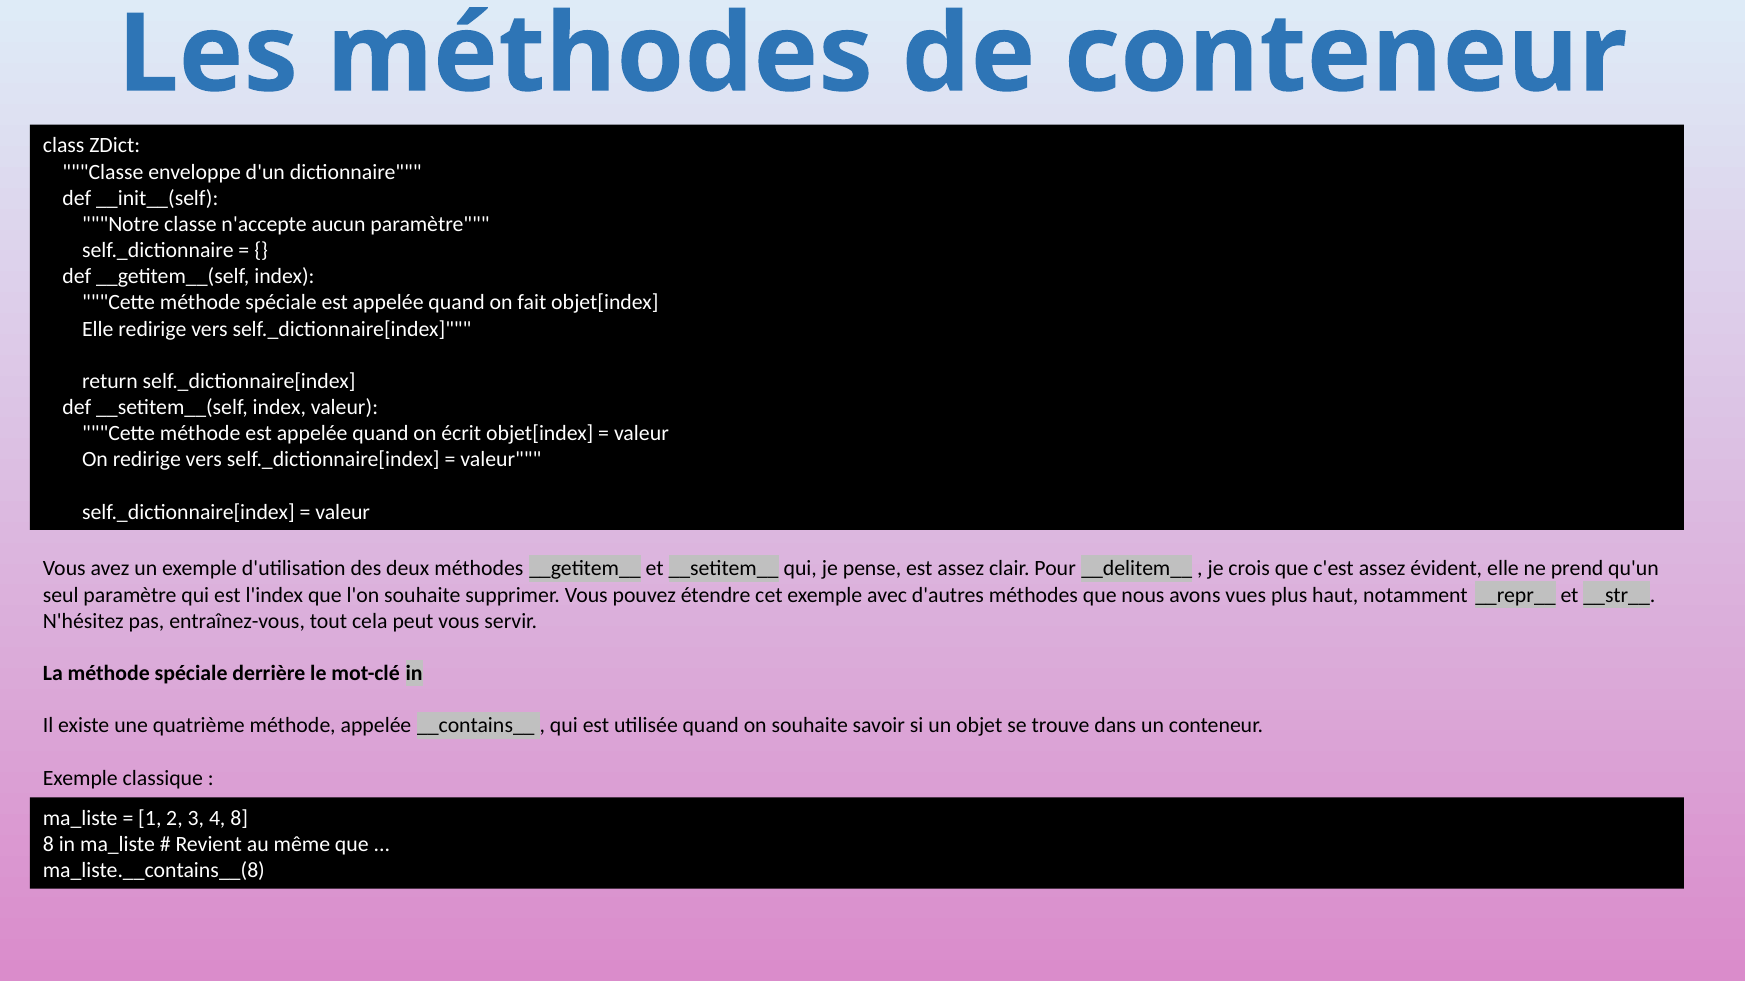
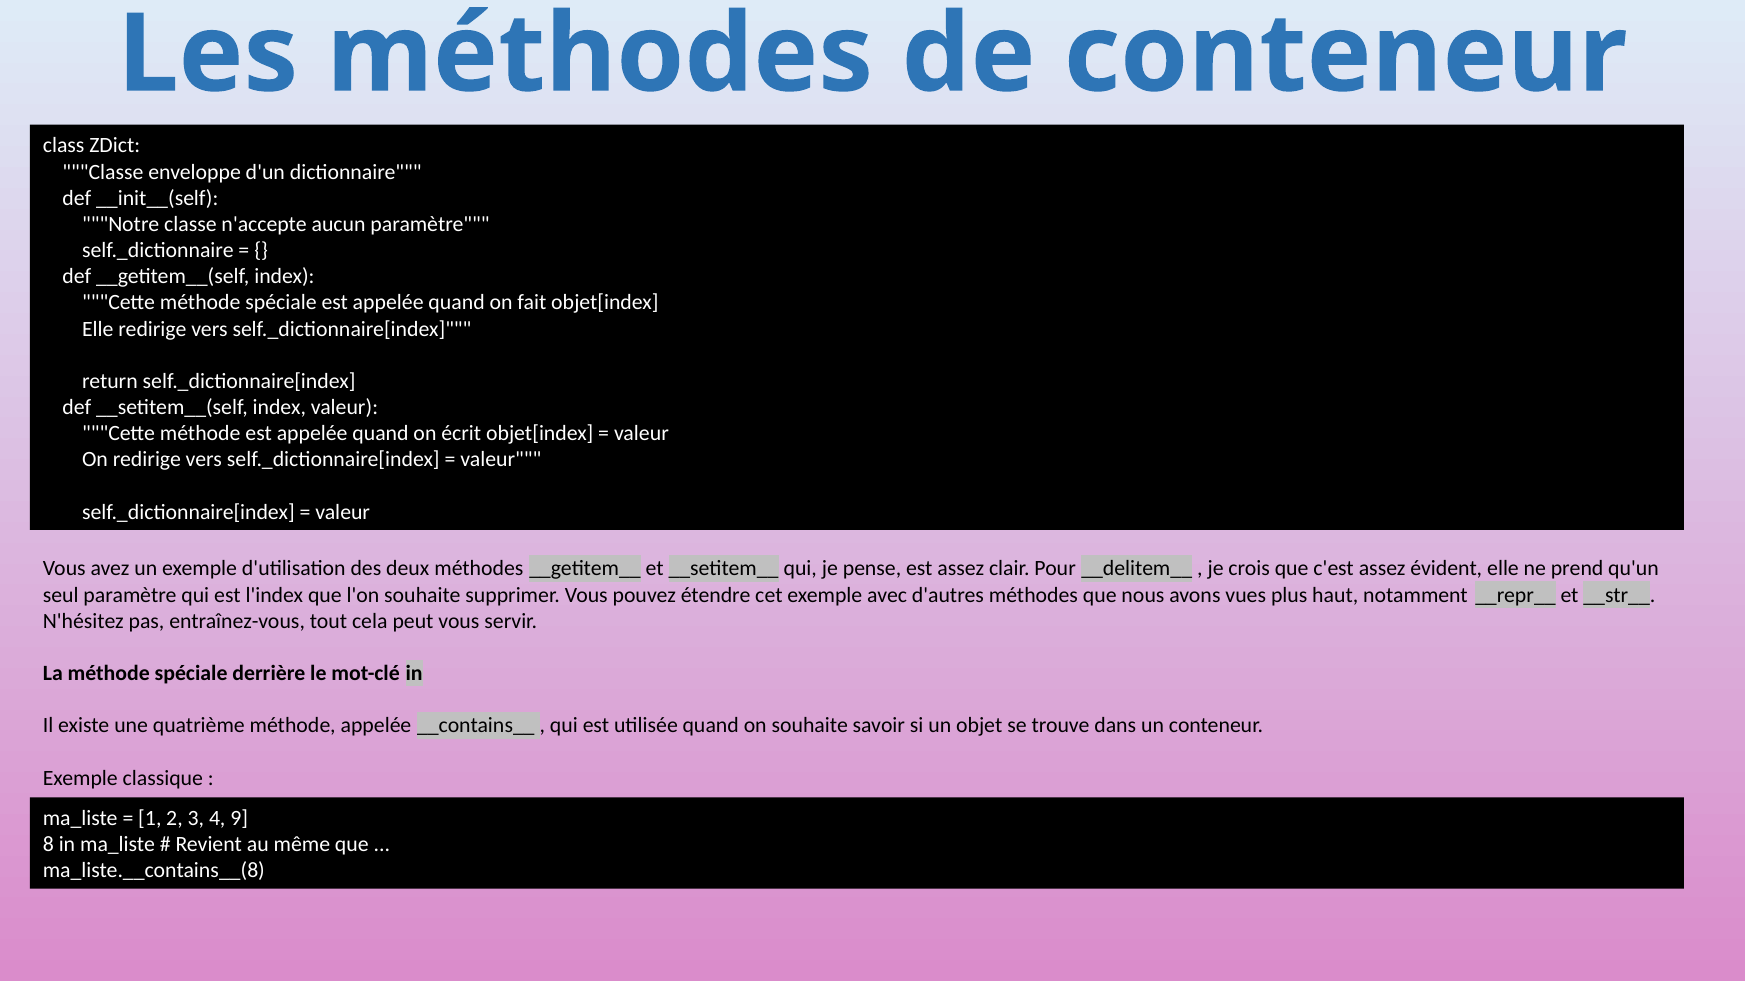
4 8: 8 -> 9
